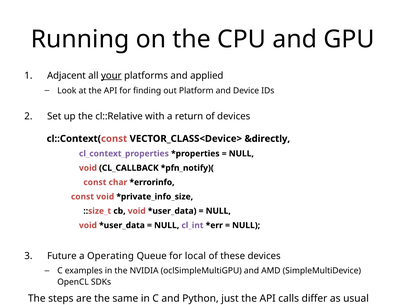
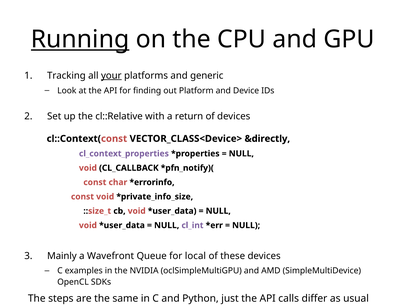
Running underline: none -> present
Adjacent: Adjacent -> Tracking
applied: applied -> generic
Future: Future -> Mainly
Operating: Operating -> Wavefront
